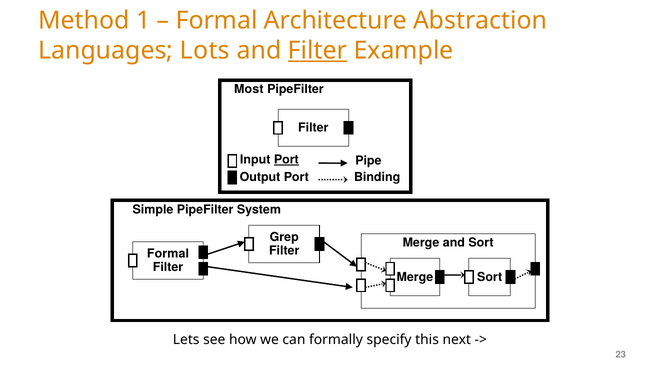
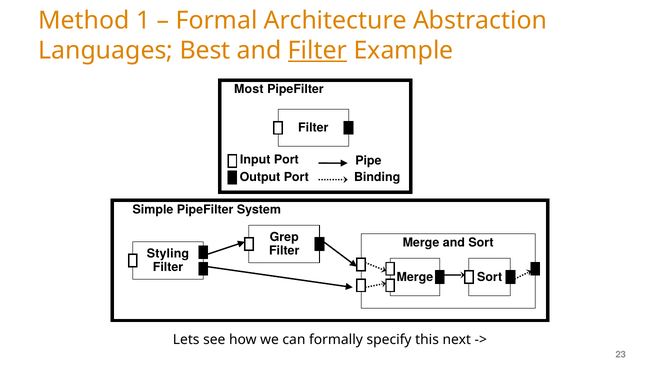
Lots: Lots -> Best
Port at (286, 160) underline: present -> none
Formal at (168, 254): Formal -> Styling
